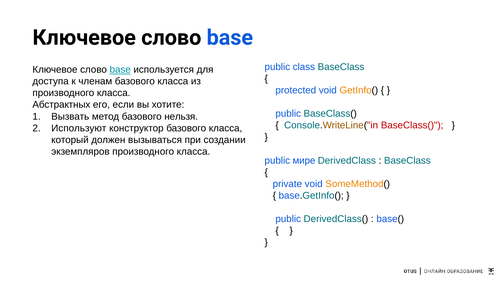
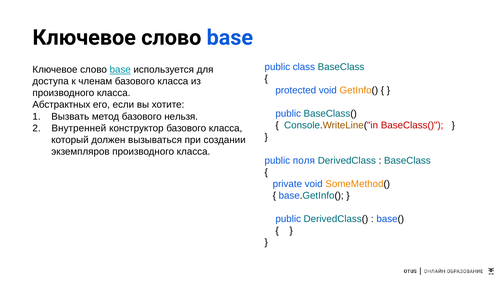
Используют: Используют -> Внутренней
мире: мире -> поля
